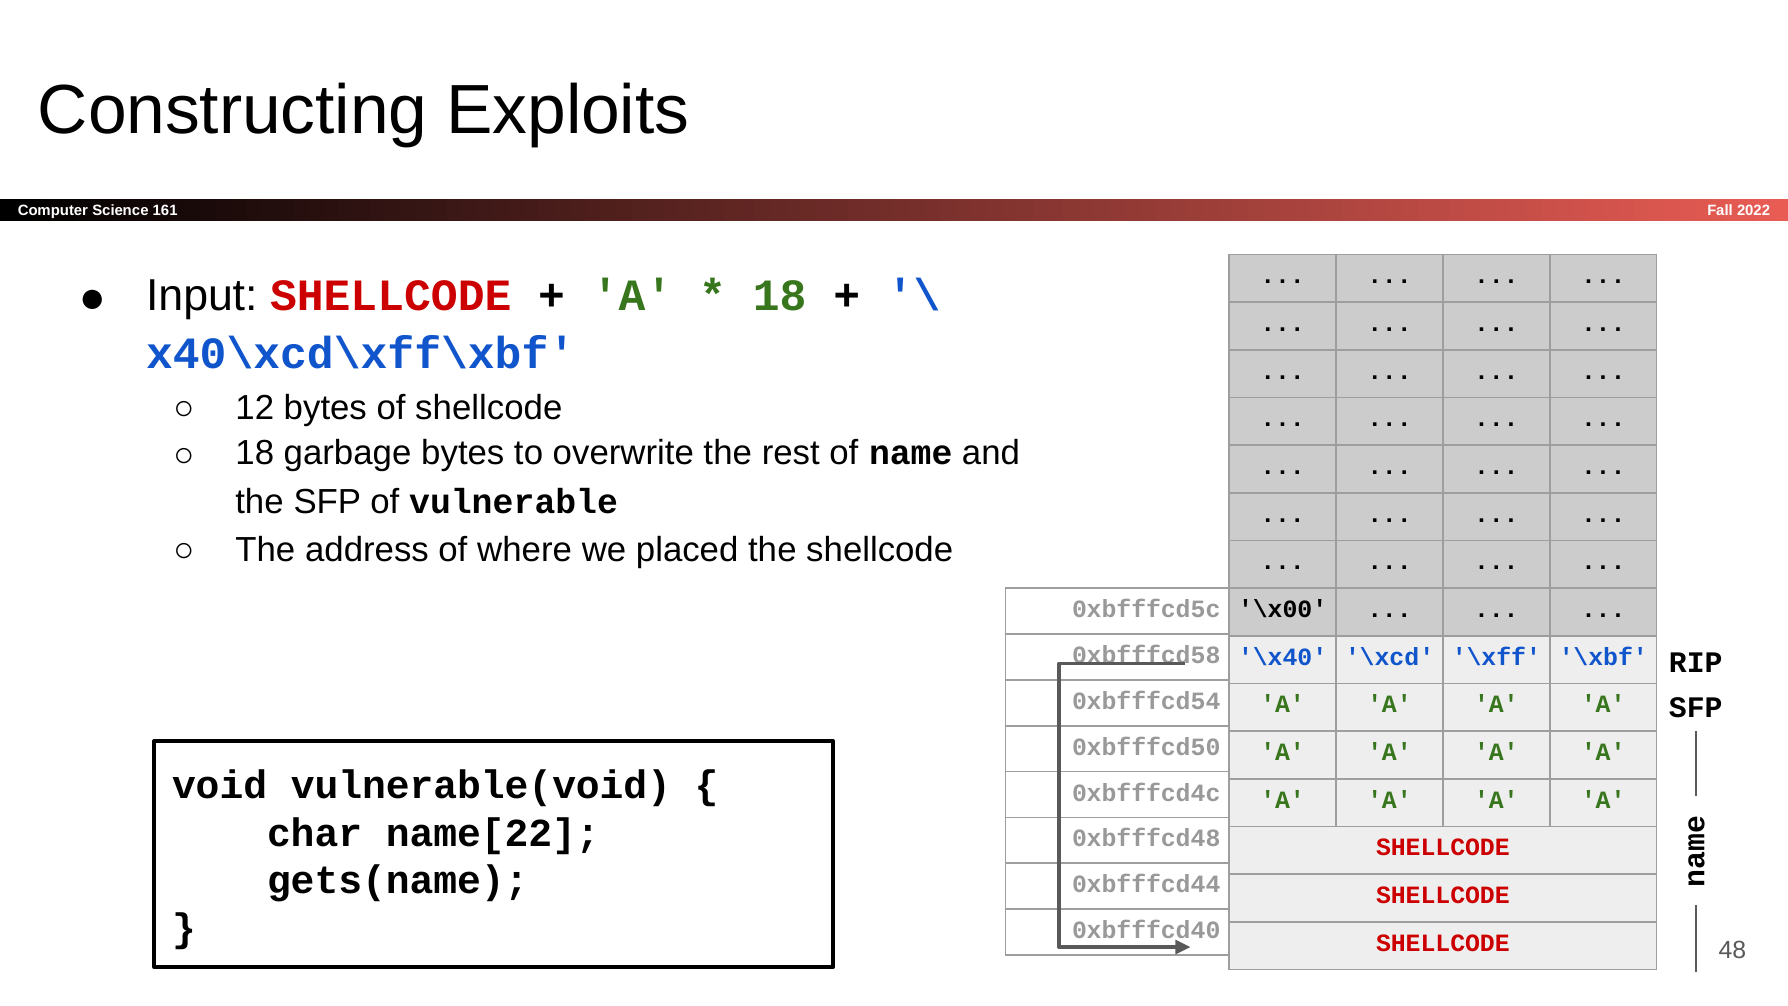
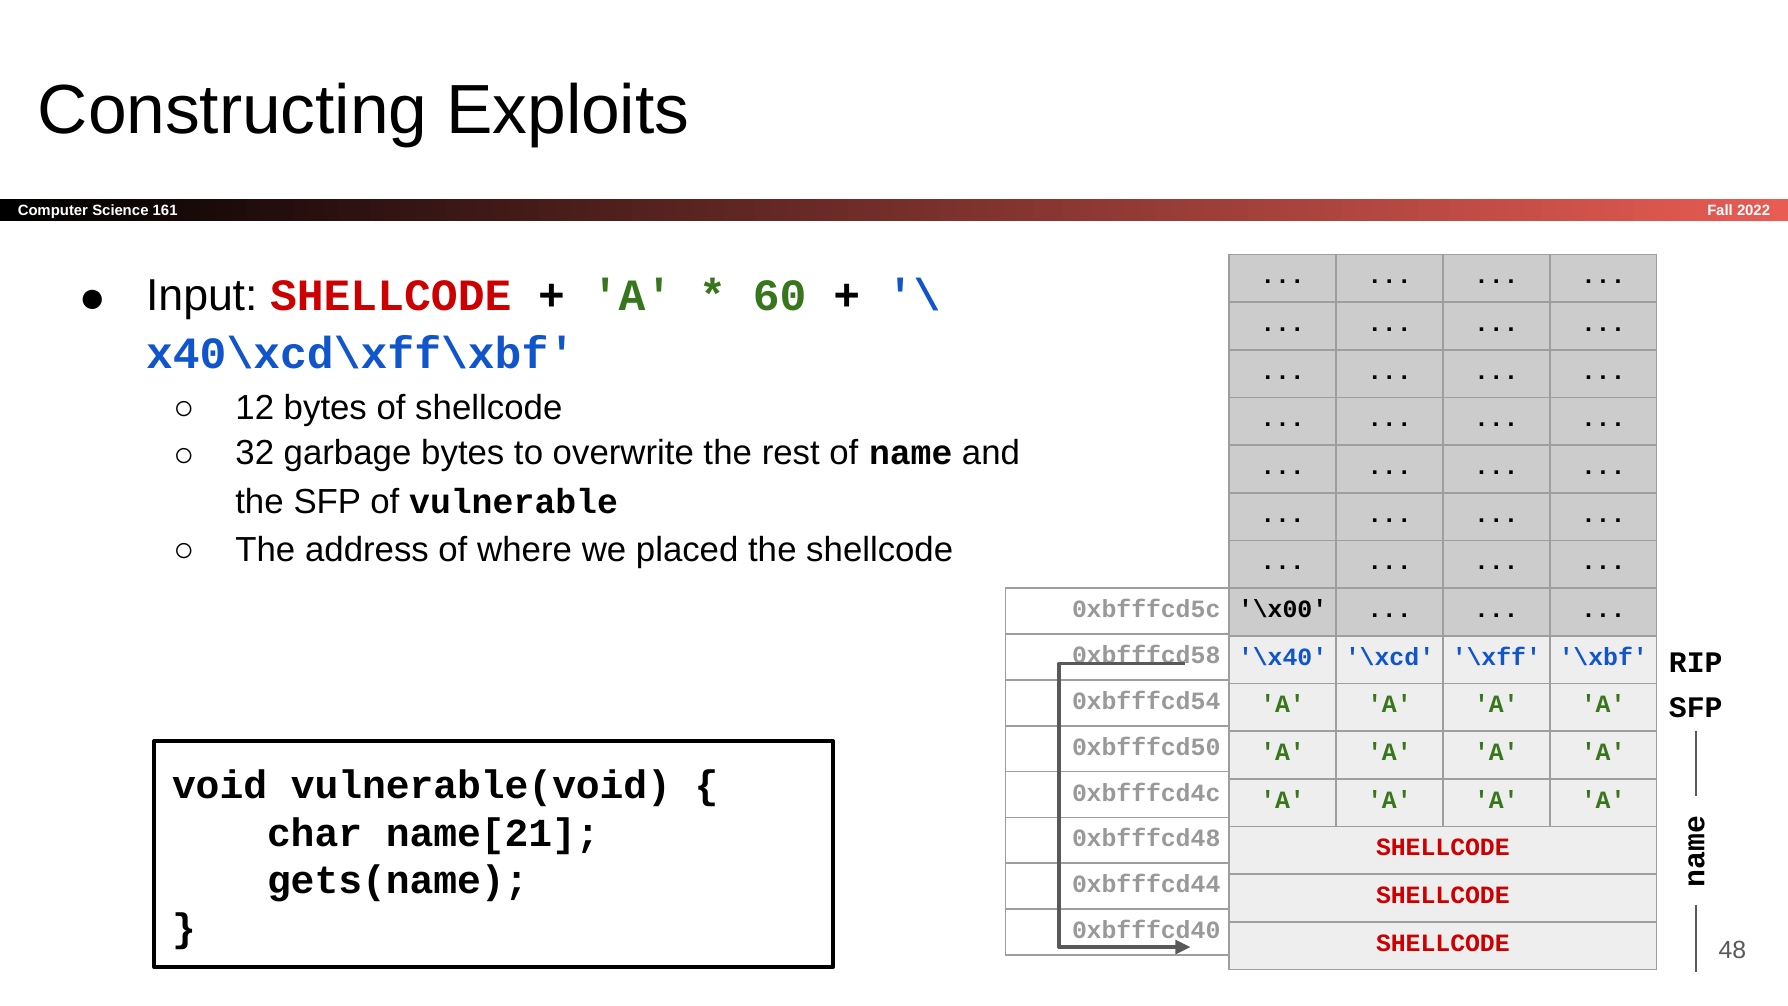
18 at (780, 296): 18 -> 60
18 at (255, 453): 18 -> 32
name[22: name[22 -> name[21
